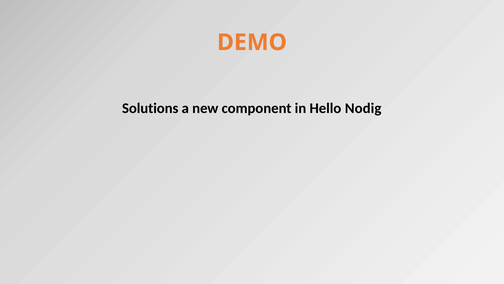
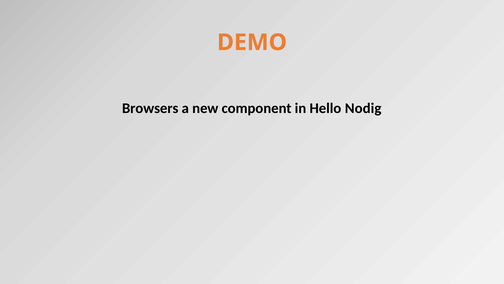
Solutions: Solutions -> Browsers
